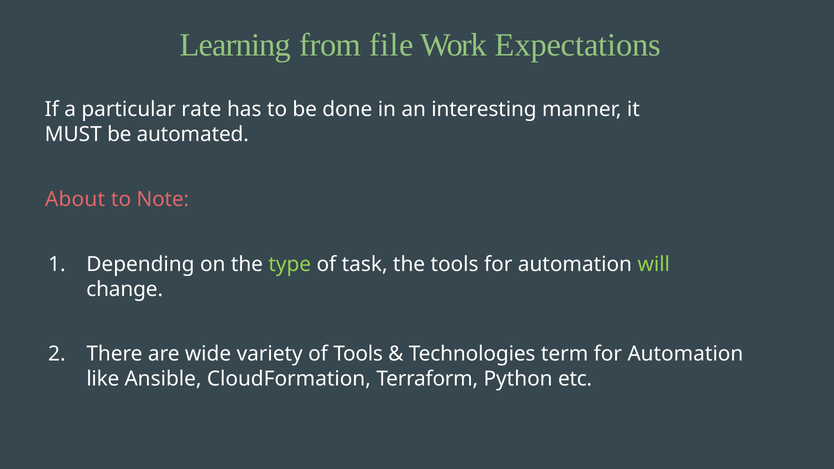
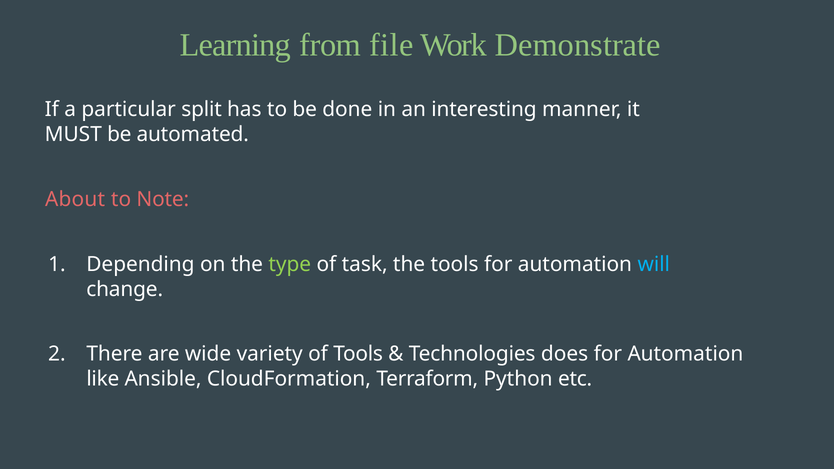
Expectations: Expectations -> Demonstrate
rate: rate -> split
will colour: light green -> light blue
term: term -> does
